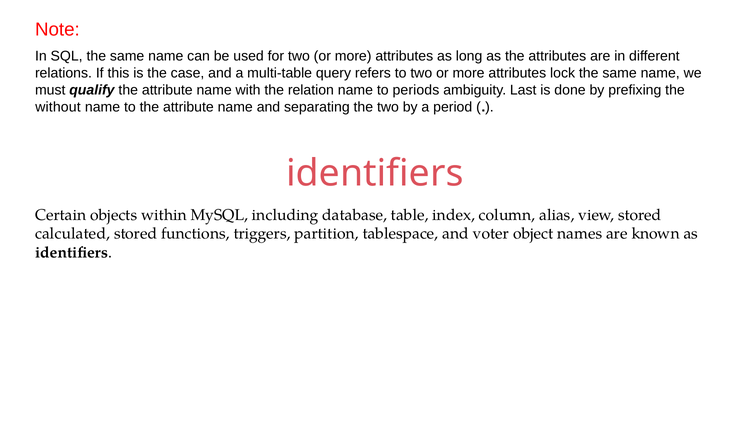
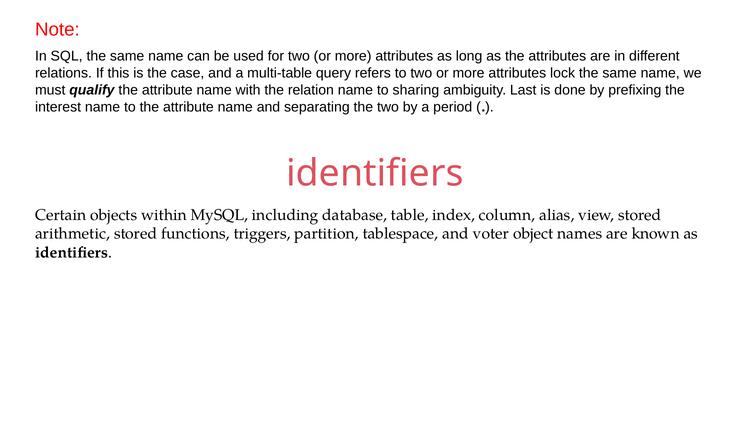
periods: periods -> sharing
without: without -> interest
calculated: calculated -> arithmetic
